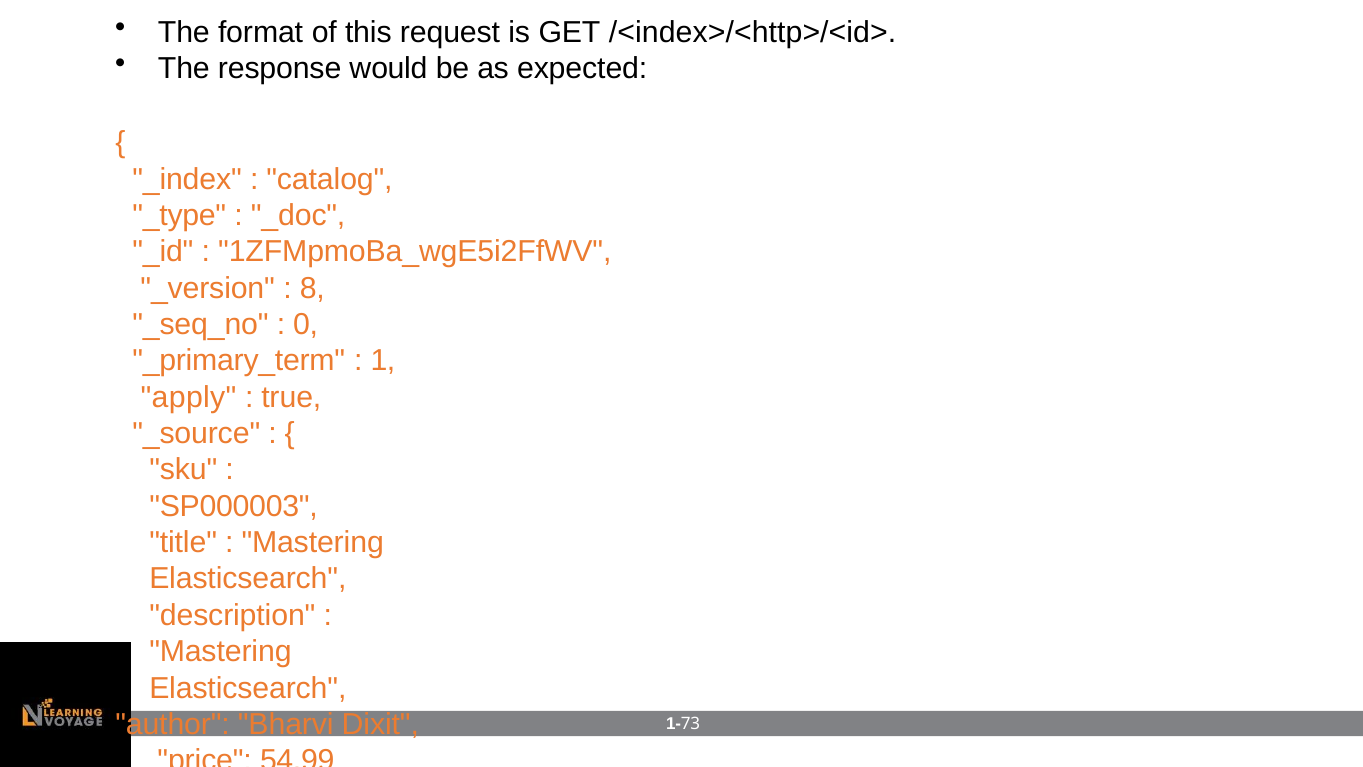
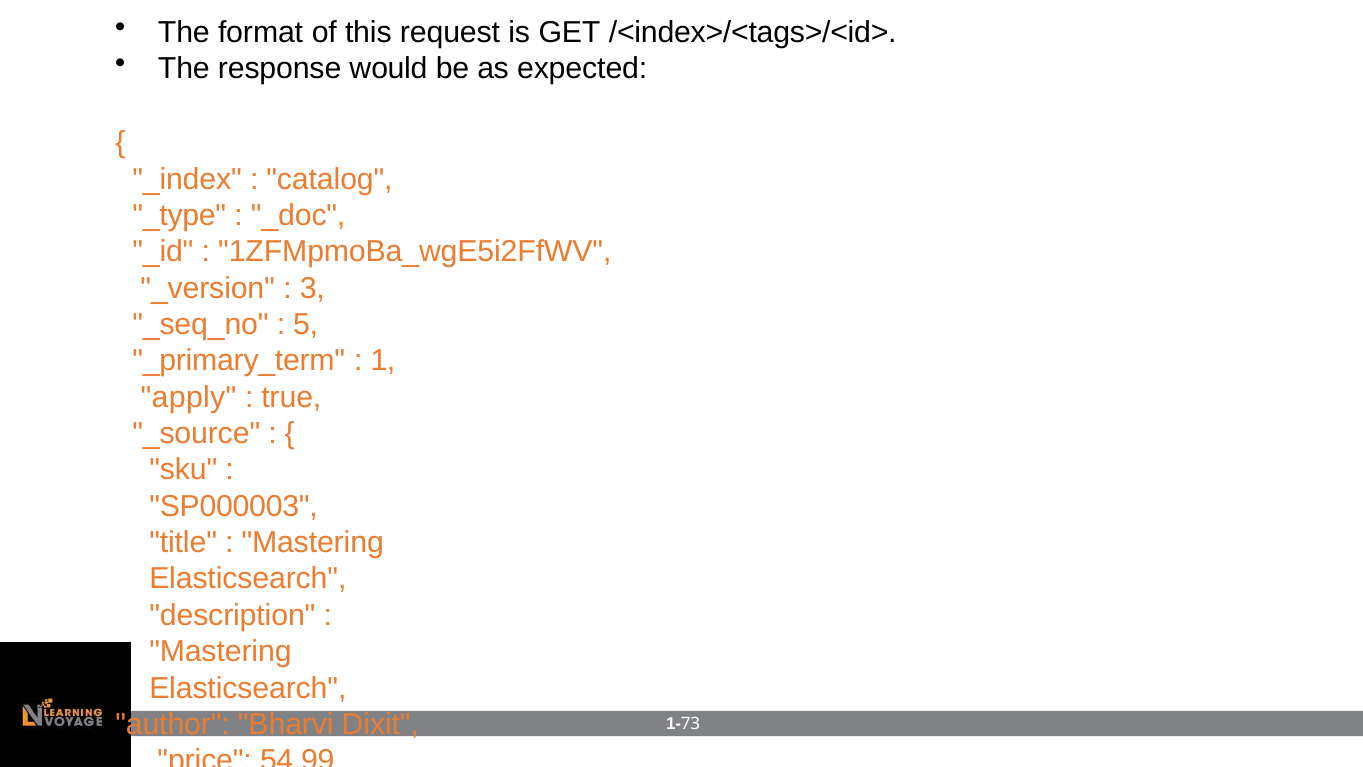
/<index>/<http>/<id>: /<index>/<http>/<id> -> /<index>/<tags>/<id>
8: 8 -> 3
0: 0 -> 5
